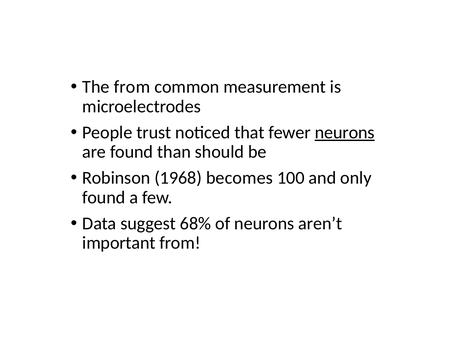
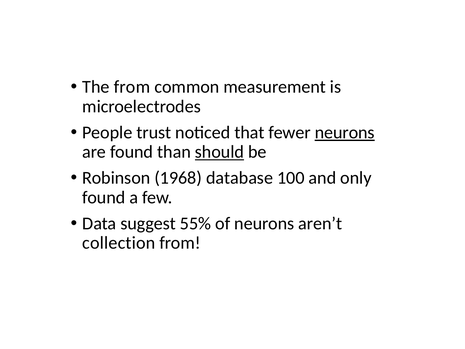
should underline: none -> present
becomes: becomes -> database
68%: 68% -> 55%
important: important -> collection
